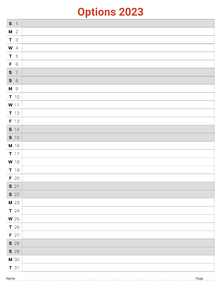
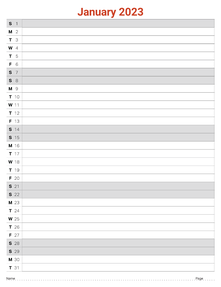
Options: Options -> January
